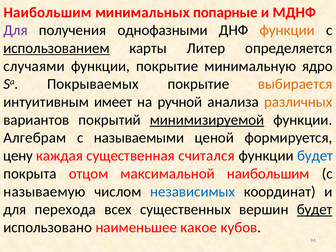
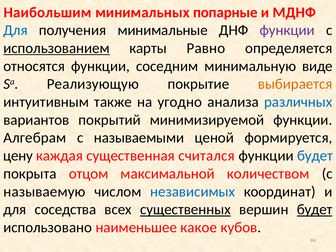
Для at (15, 30) colour: purple -> blue
однофазными: однофазными -> минимальные
функции at (287, 30) colour: orange -> purple
Литер: Литер -> Равно
случаями: случаями -> относятся
функции покрытие: покрытие -> соседним
ядро: ядро -> виде
Покрываемых: Покрываемых -> Реализующую
имеет: имеет -> также
ручной: ручной -> угодно
различных colour: orange -> blue
минимизируемой underline: present -> none
максимальной наибольшим: наибольшим -> количеством
перехода: перехода -> соседства
существенных underline: none -> present
